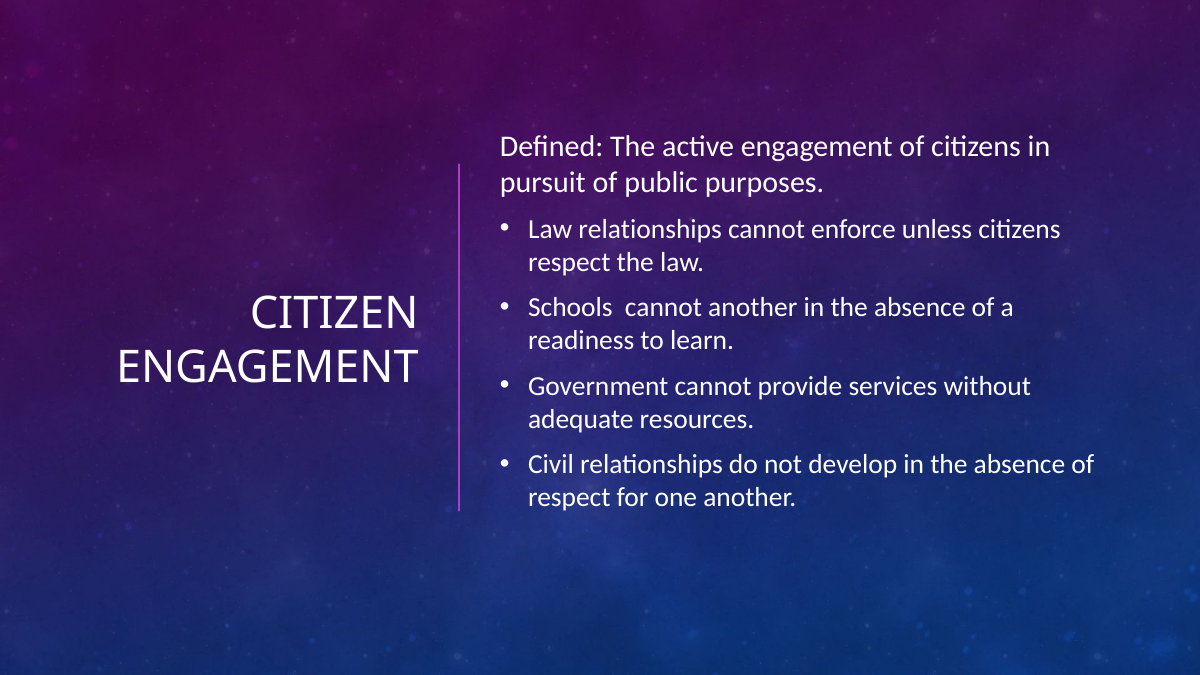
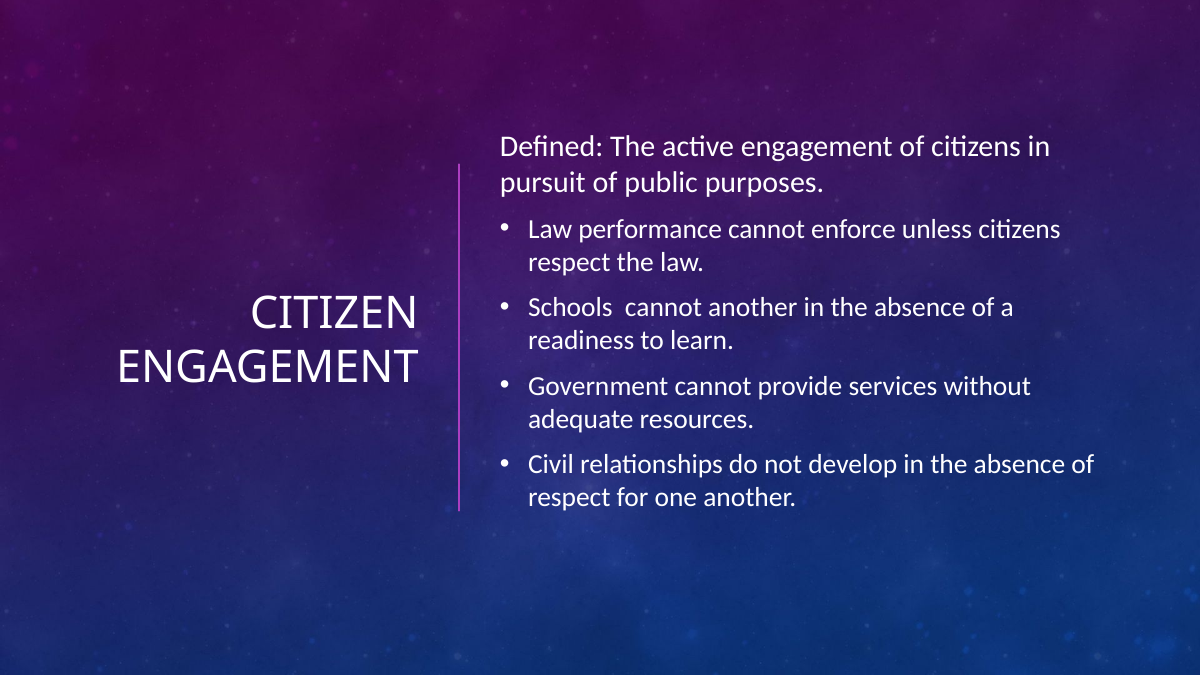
Law relationships: relationships -> performance
